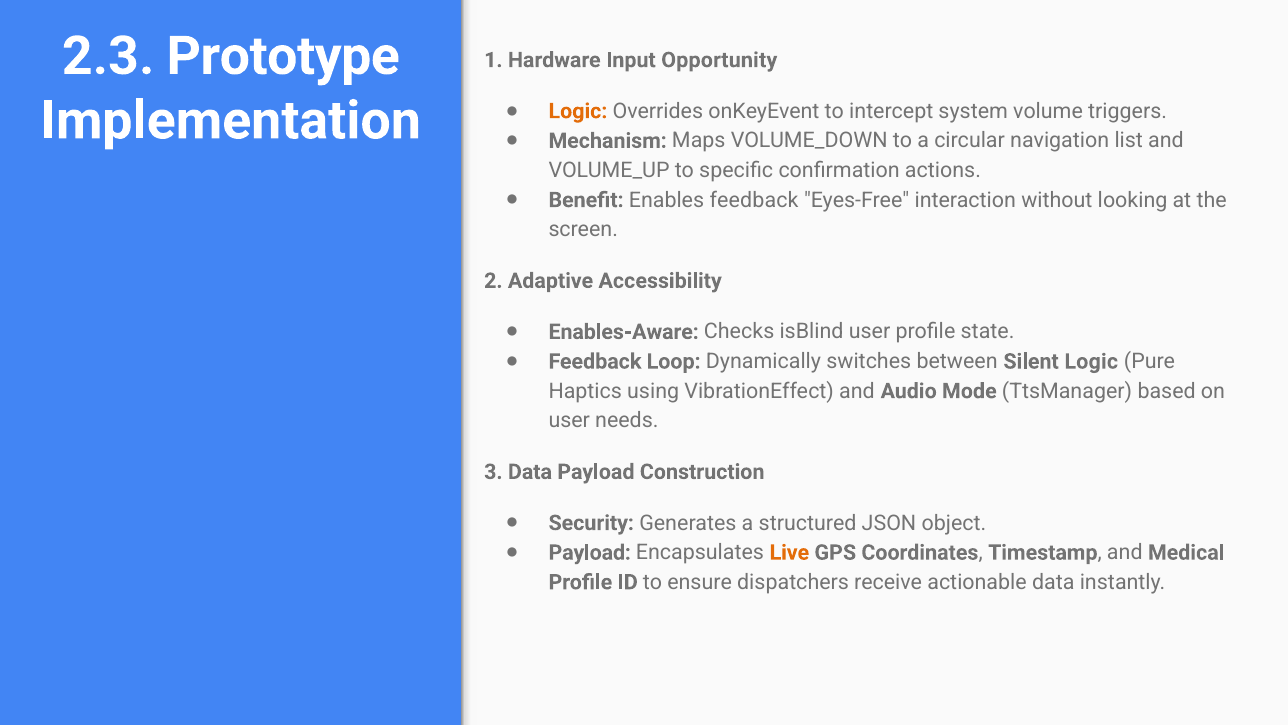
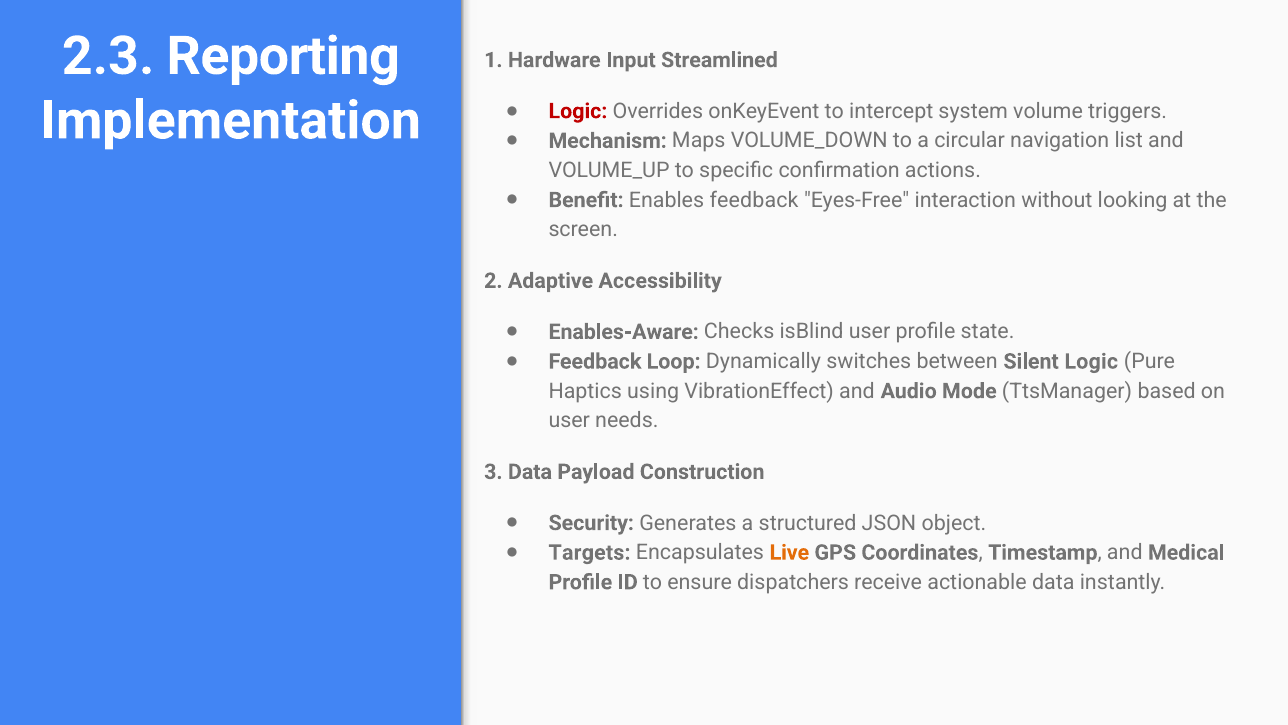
Prototype: Prototype -> Reporting
Opportunity: Opportunity -> Streamlined
Logic at (578, 111) colour: orange -> red
Payload at (590, 552): Payload -> Targets
